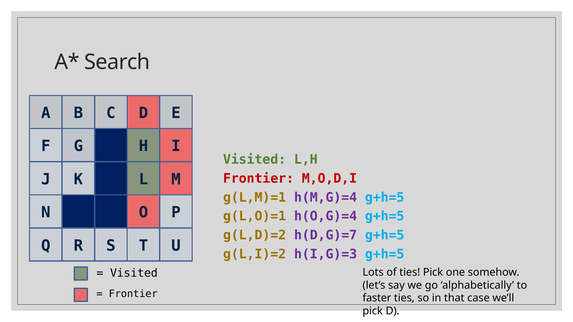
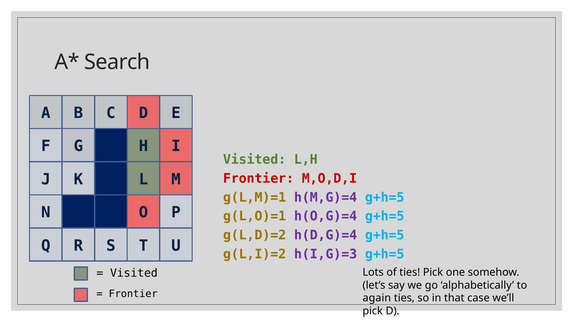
h(D,G)=7: h(D,G)=7 -> h(D,G)=4
faster: faster -> again
